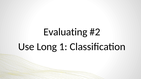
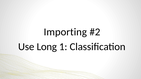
Evaluating: Evaluating -> Importing
